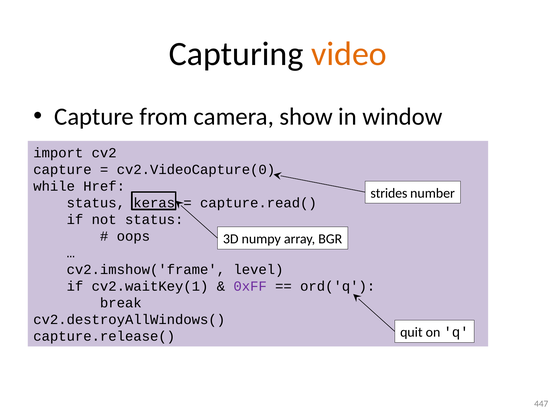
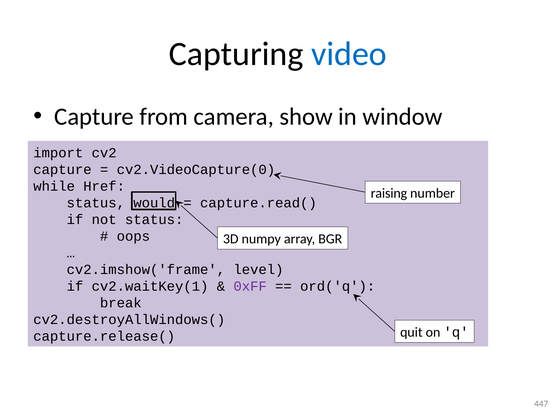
video colour: orange -> blue
strides: strides -> raising
keras: keras -> would
